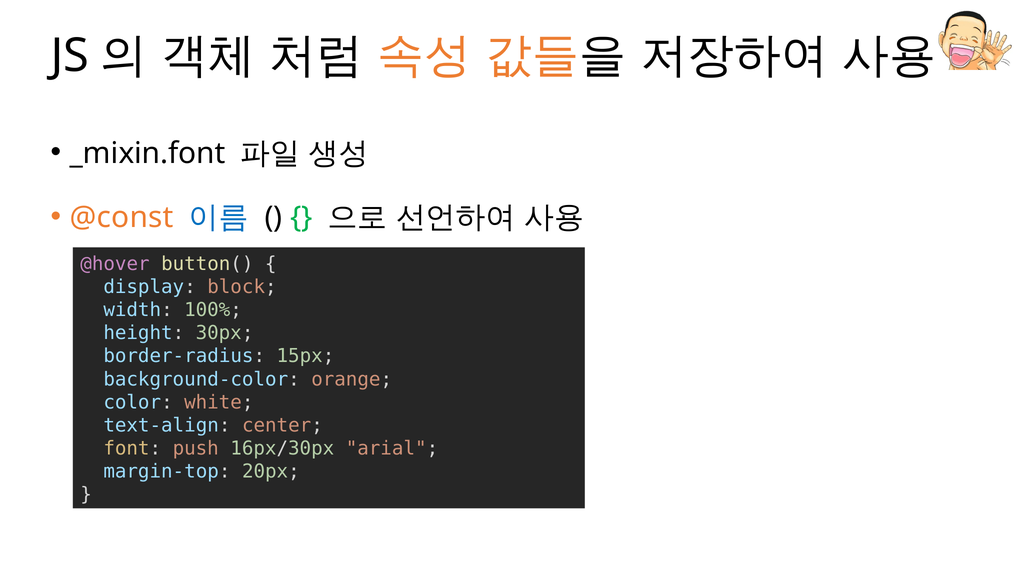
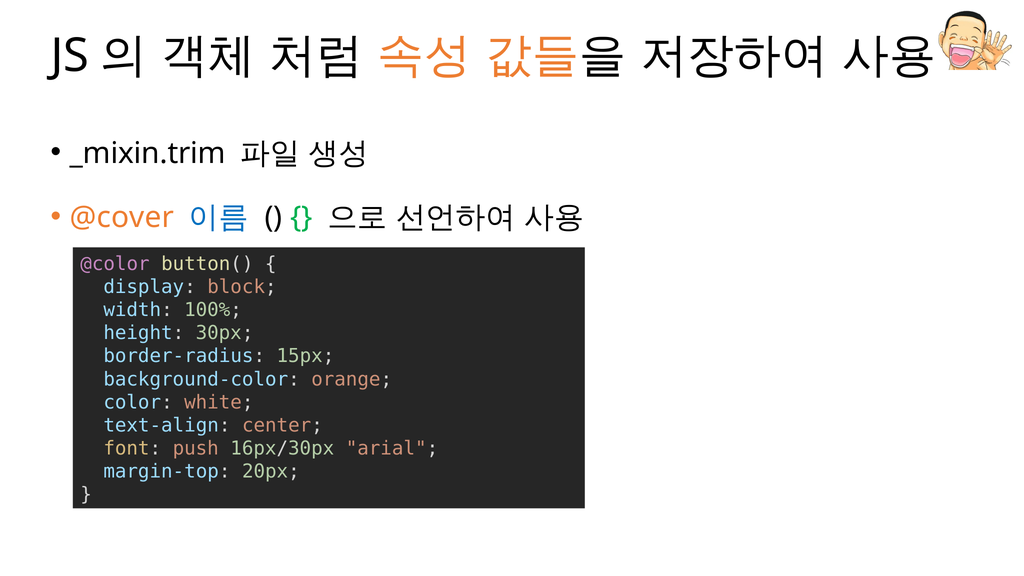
_mixin.font: _mixin.font -> _mixin.trim
@const: @const -> @cover
@hover: @hover -> @color
